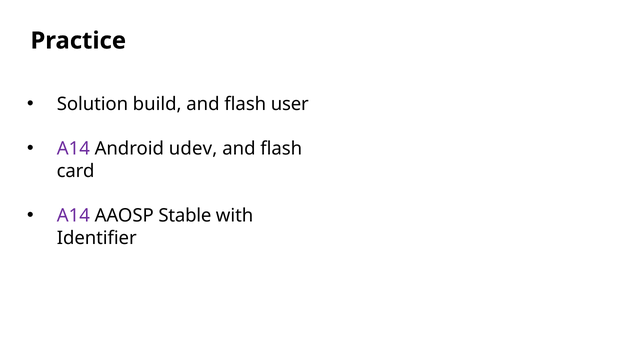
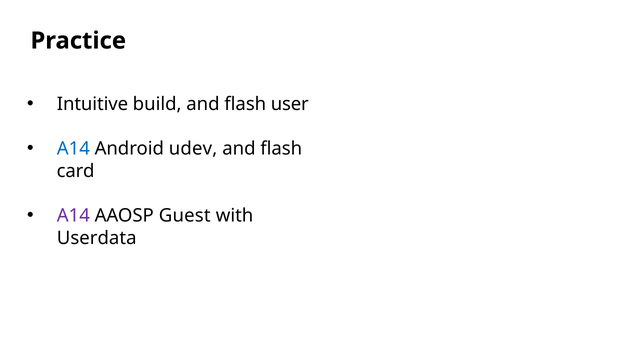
Solution: Solution -> Intuitive
A14 at (73, 149) colour: purple -> blue
Stable: Stable -> Guest
Identifier: Identifier -> Userdata
